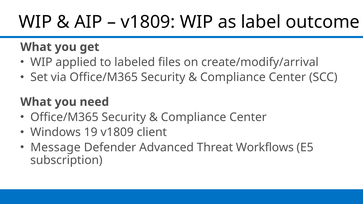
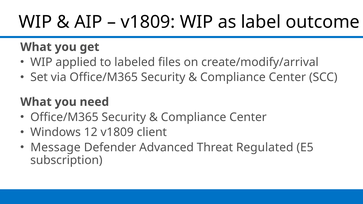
19: 19 -> 12
Workflows: Workflows -> Regulated
